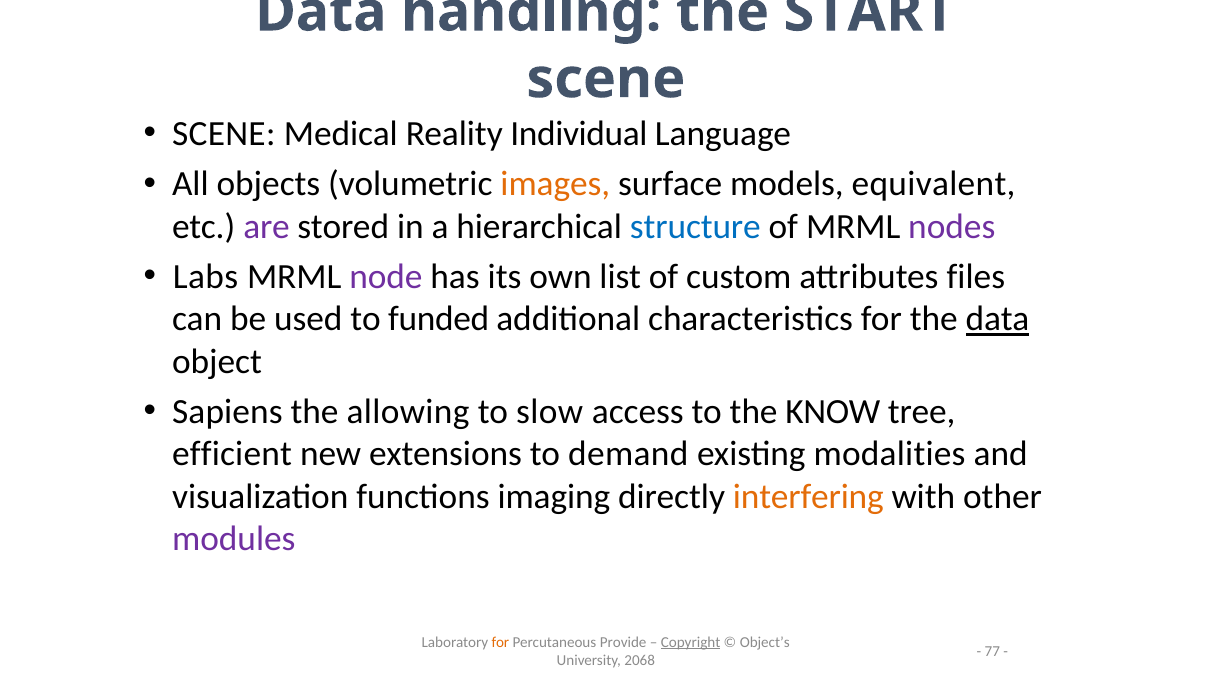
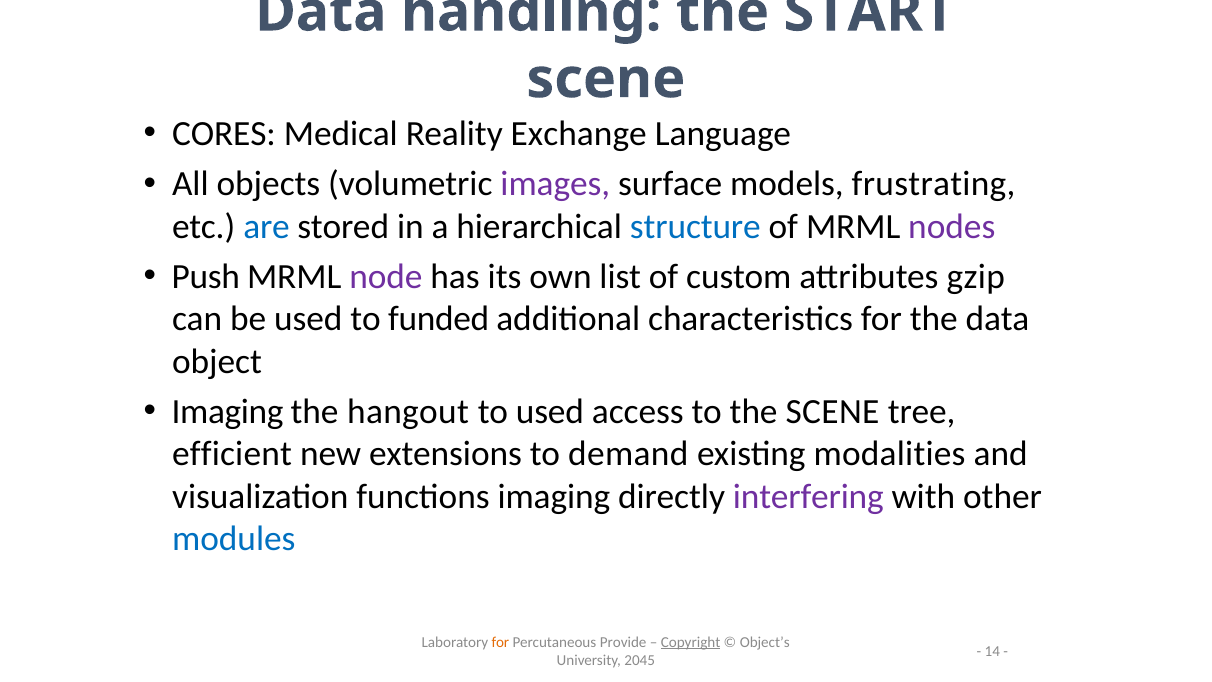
SCENE at (224, 134): SCENE -> CORES
Individual: Individual -> Exchange
images colour: orange -> purple
equivalent: equivalent -> frustrating
are colour: purple -> blue
Labs: Labs -> Push
files: files -> gzip
data at (998, 319) underline: present -> none
Sapiens at (227, 412): Sapiens -> Imaging
allowing: allowing -> hangout
to slow: slow -> used
the KNOW: KNOW -> SCENE
interfering colour: orange -> purple
modules colour: purple -> blue
77: 77 -> 14
2068: 2068 -> 2045
